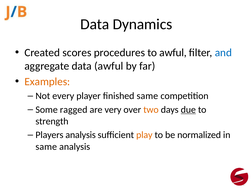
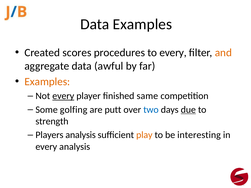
Data Dynamics: Dynamics -> Examples
to awful: awful -> every
and colour: blue -> orange
every at (63, 96) underline: none -> present
ragged: ragged -> golfing
very: very -> putt
two colour: orange -> blue
normalized: normalized -> interesting
same at (46, 147): same -> every
